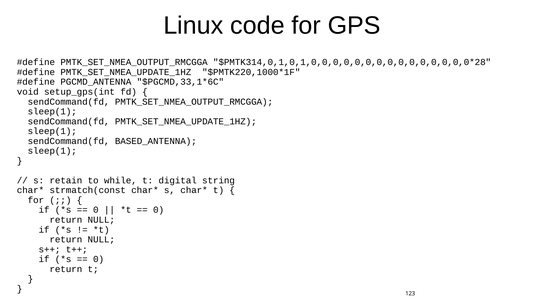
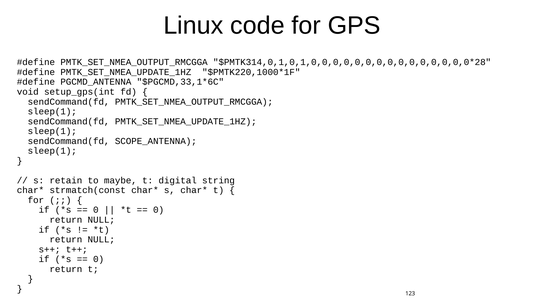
BASED_ANTENNA: BASED_ANTENNA -> SCOPE_ANTENNA
while: while -> maybe
